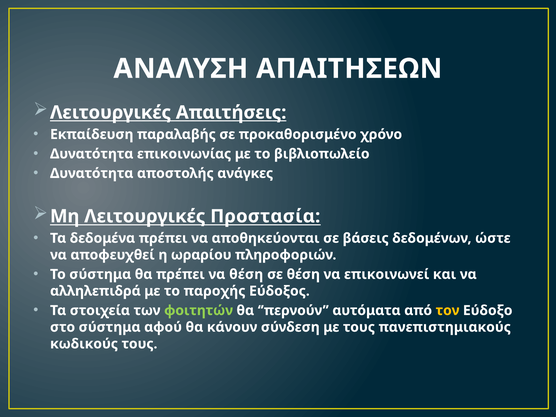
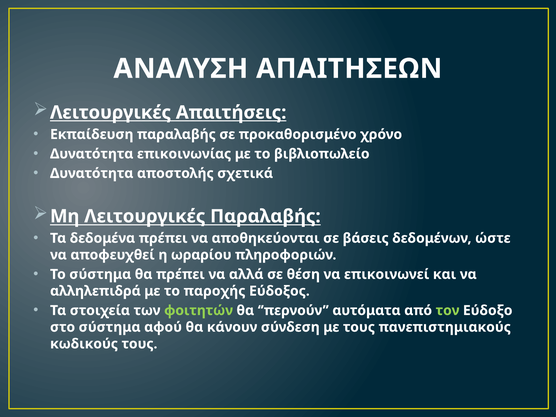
ανάγκες: ανάγκες -> σχετικά
Λειτουργικές Προστασία: Προστασία -> Παραλαβής
να θέση: θέση -> αλλά
τον colour: yellow -> light green
